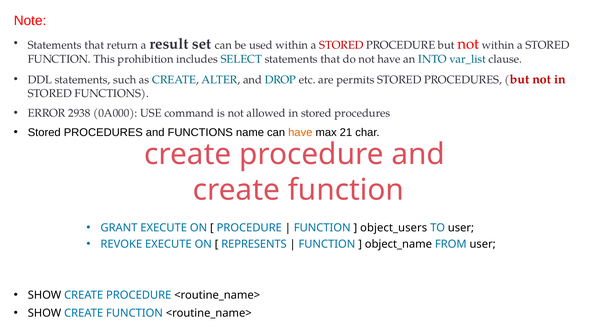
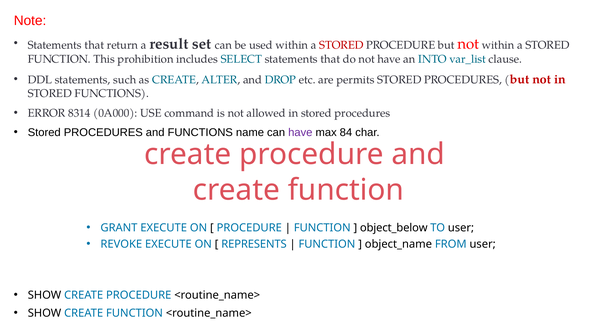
2938: 2938 -> 8314
have at (300, 132) colour: orange -> purple
21: 21 -> 84
object_users: object_users -> object_below
